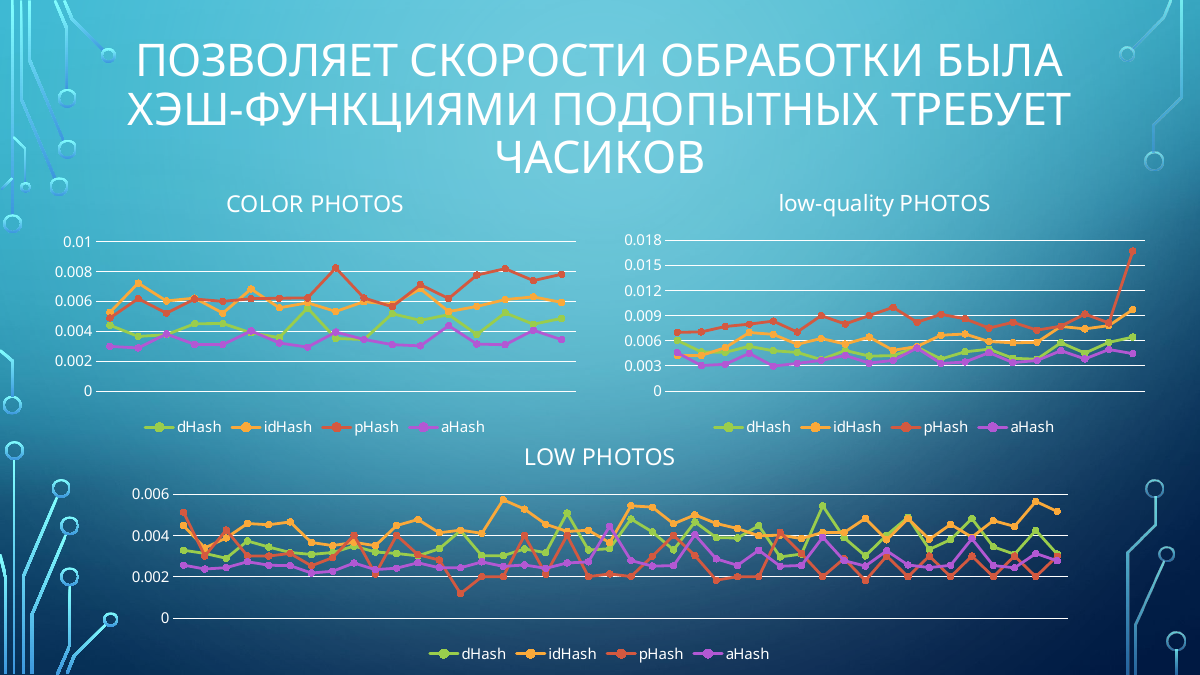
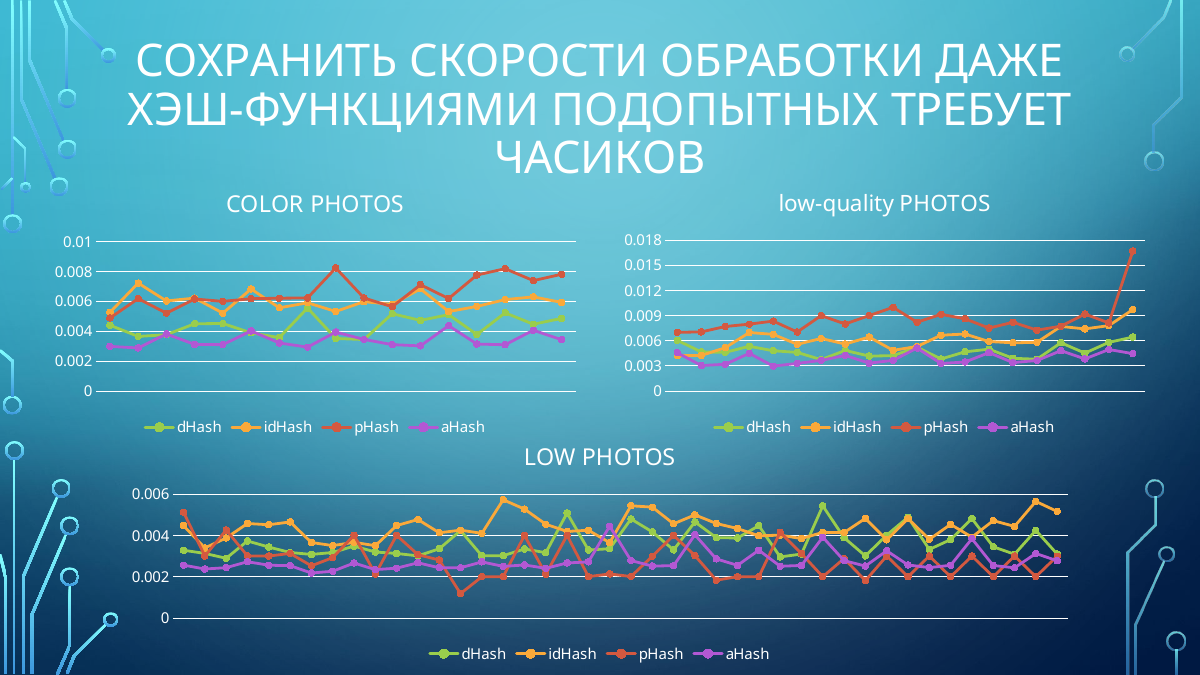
ПОЗВОЛЯЕТ: ПОЗВОЛЯЕТ -> СОХРАНИТЬ
БЫЛА: БЫЛА -> ДАЖЕ
